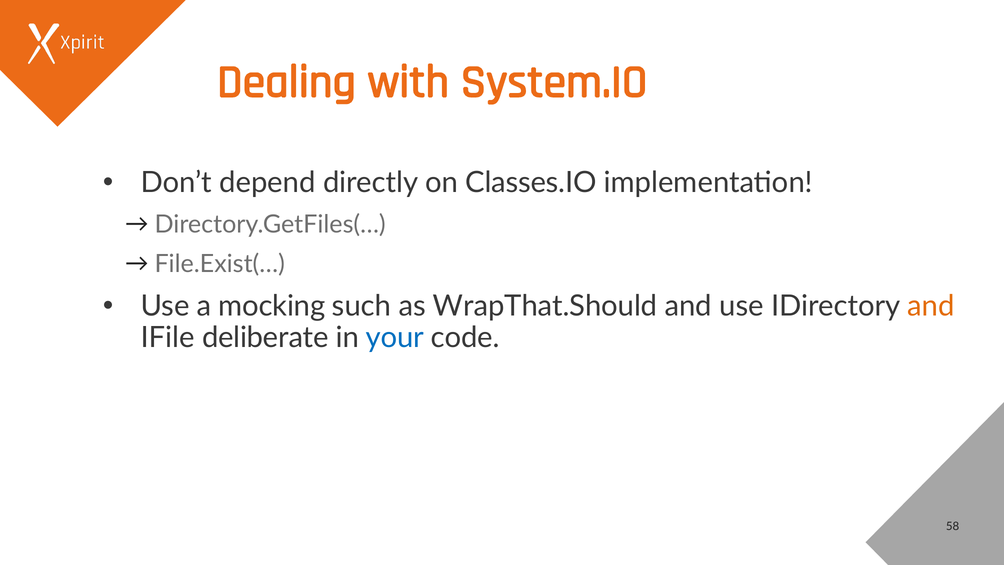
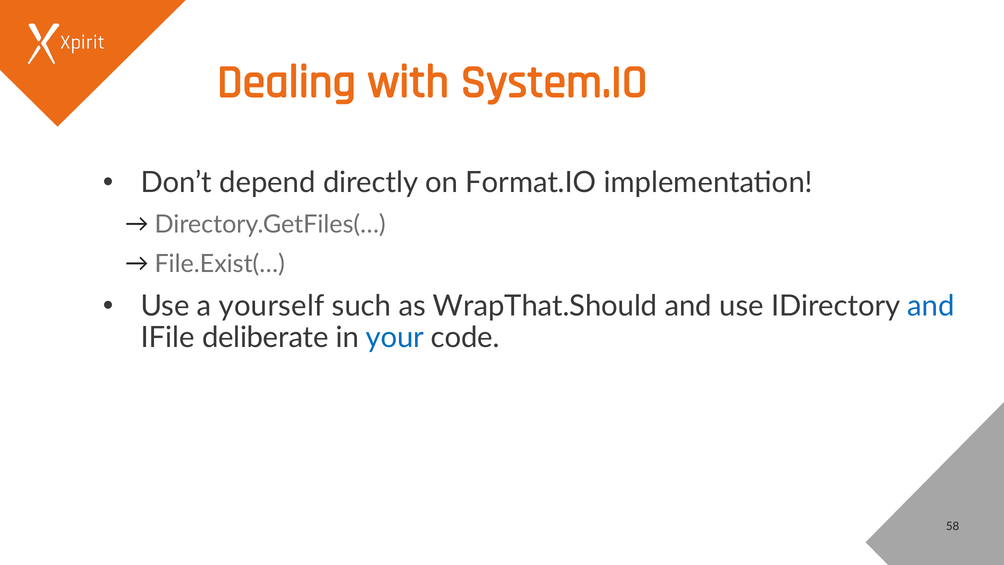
Classes.IO: Classes.IO -> Format.IO
mocking: mocking -> yourself
and at (931, 306) colour: orange -> blue
